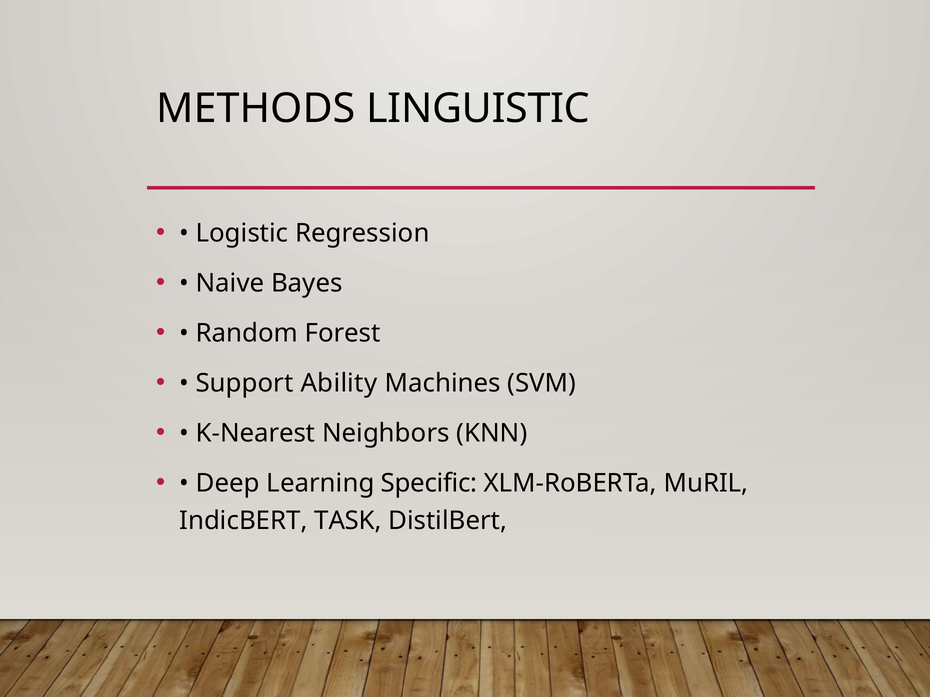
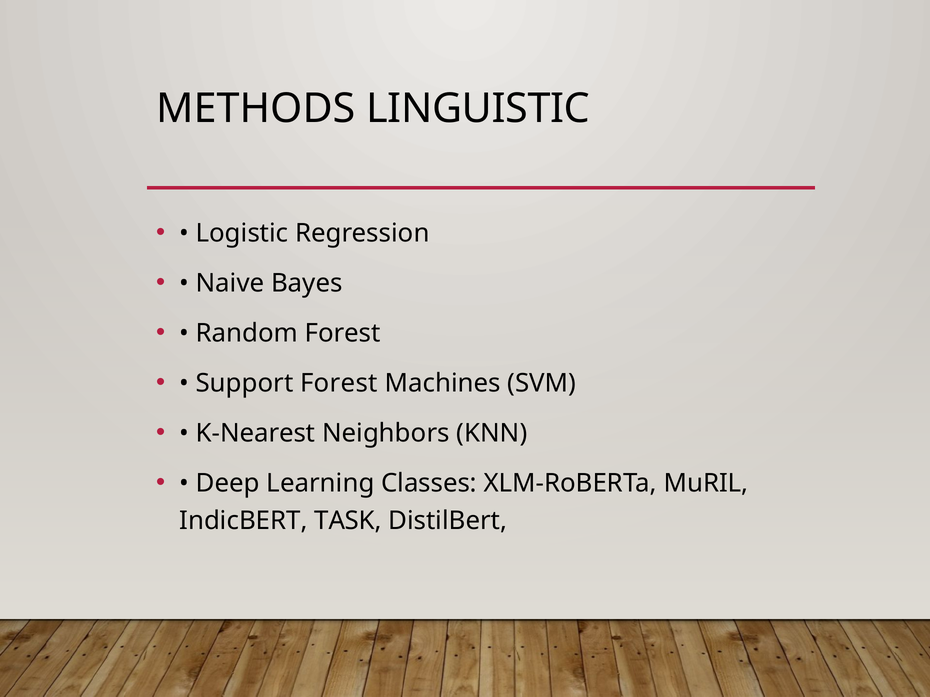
Support Ability: Ability -> Forest
Specific: Specific -> Classes
